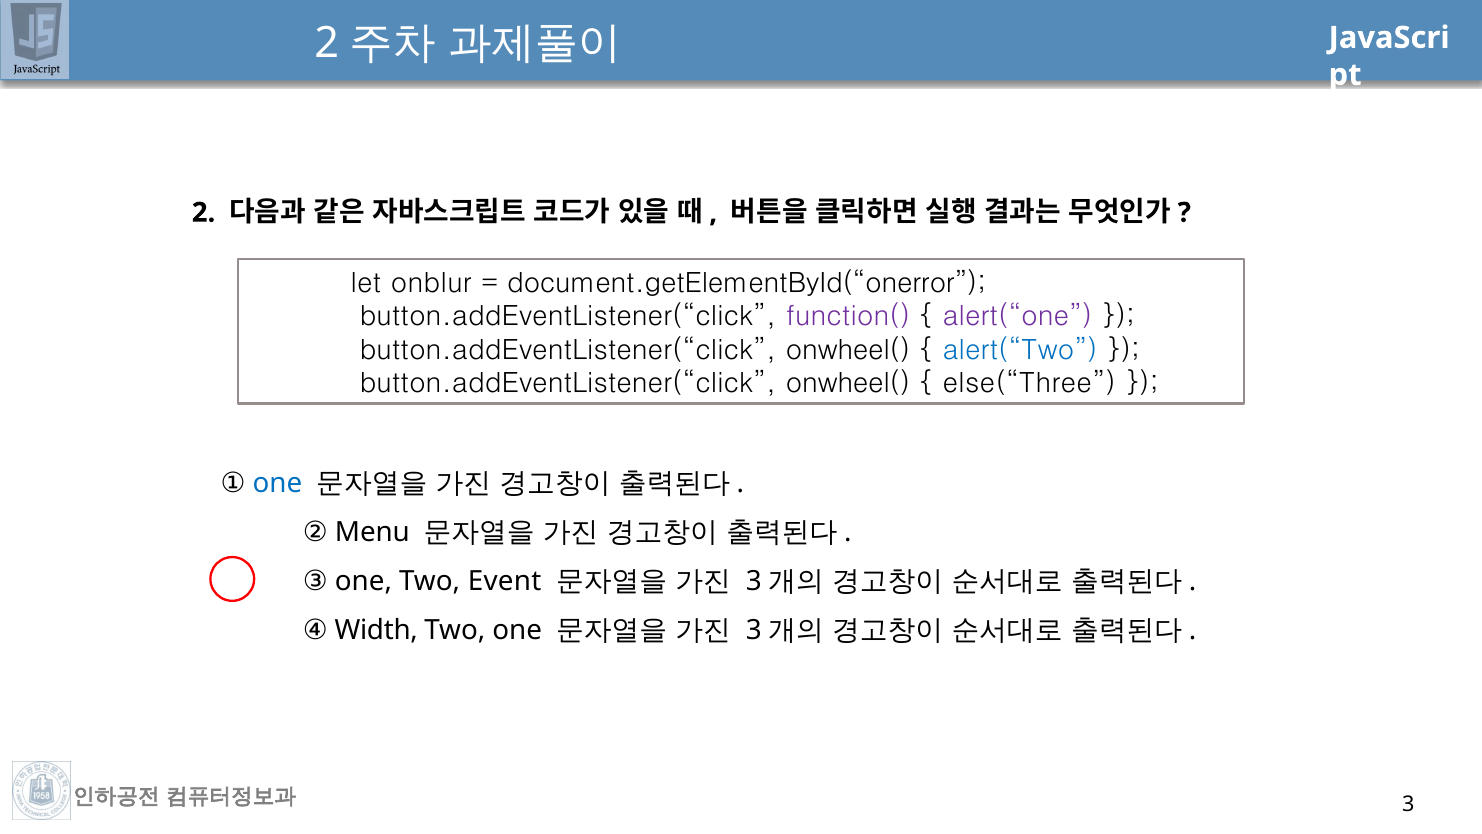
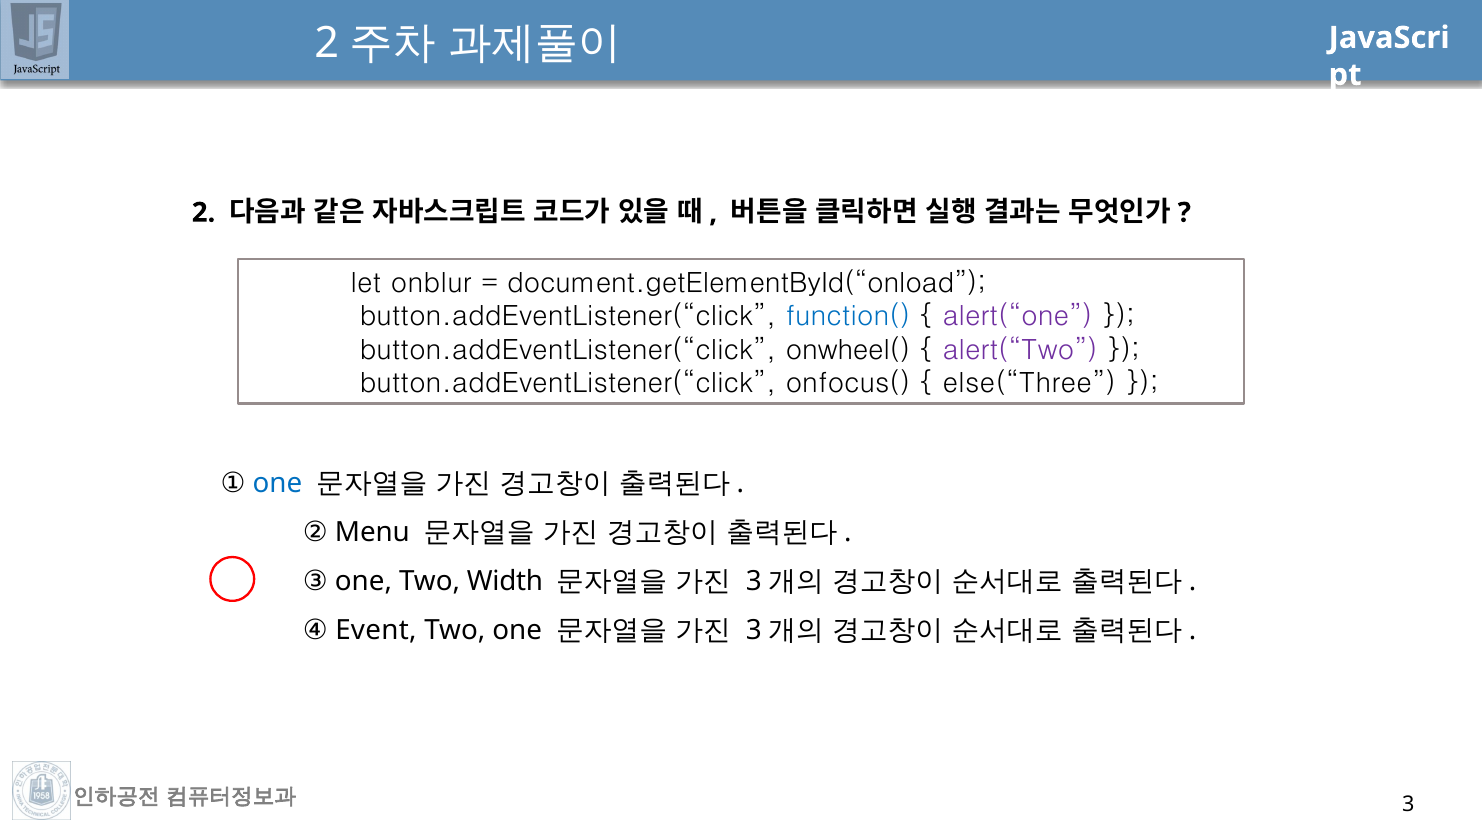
document.getElementById(“onerror: document.getElementById(“onerror -> document.getElementById(“onload
function( colour: purple -> blue
alert(“Two colour: blue -> purple
onwheel( at (848, 383): onwheel( -> onfocus(
Event: Event -> Width
Width: Width -> Event
